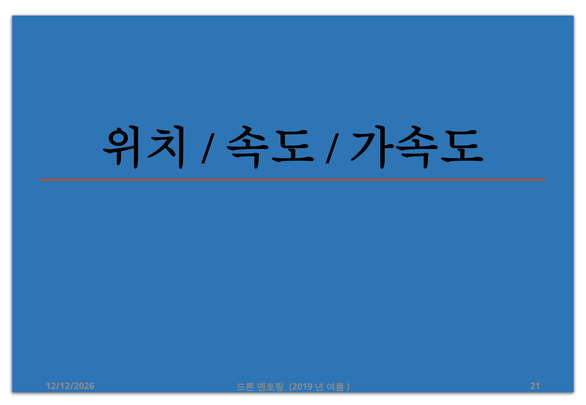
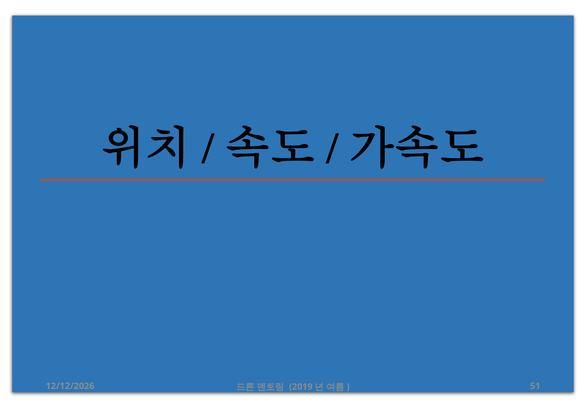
21: 21 -> 51
